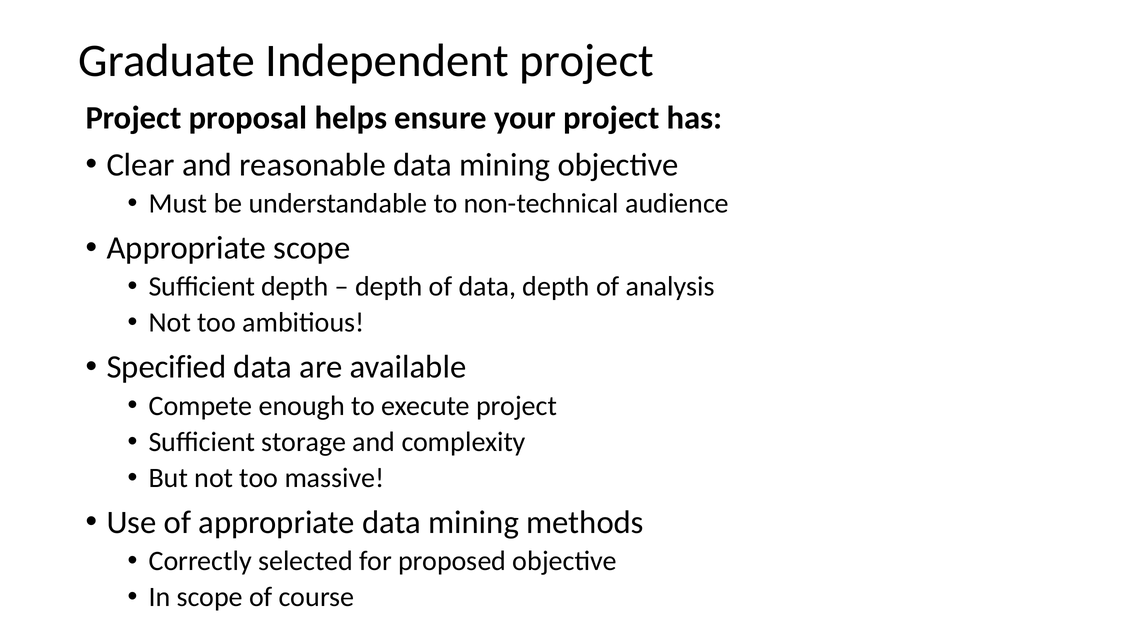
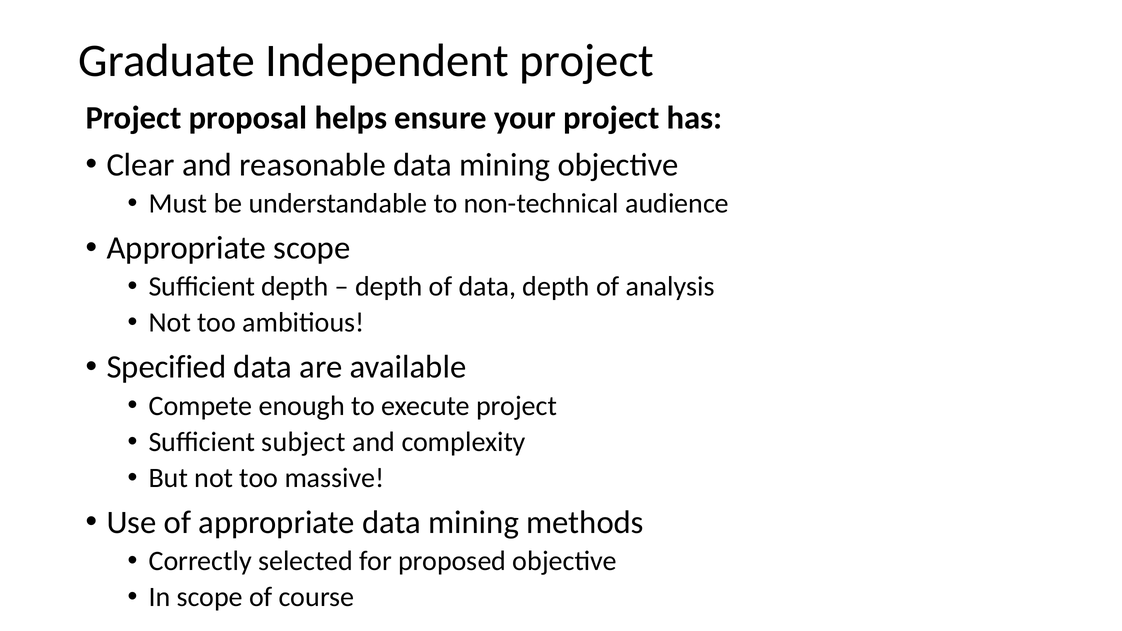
storage: storage -> subject
